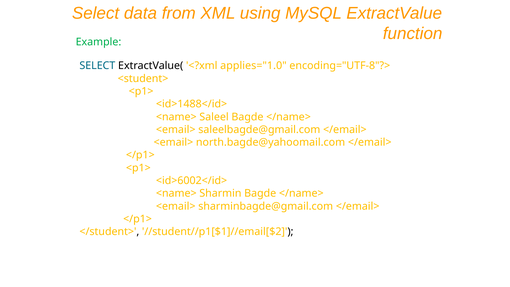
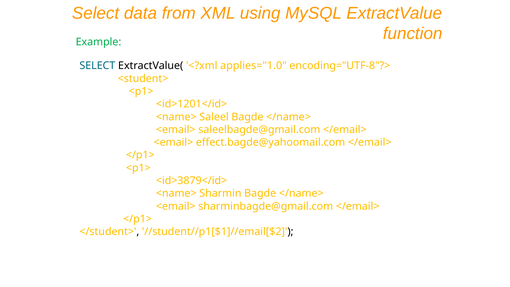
<id>1488</id>: <id>1488</id> -> <id>1201</id>
north.bagde@yahoomail.com: north.bagde@yahoomail.com -> effect.bagde@yahoomail.com
<id>6002</id>: <id>6002</id> -> <id>3879</id>
